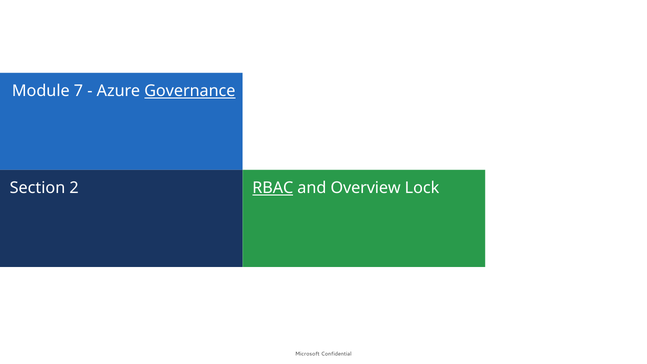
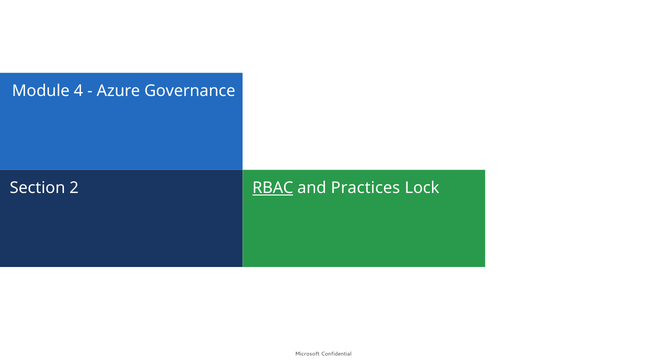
7: 7 -> 4
Governance underline: present -> none
Overview: Overview -> Practices
